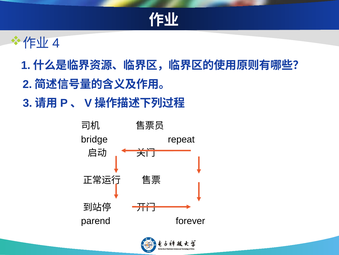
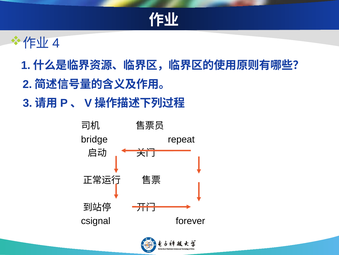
parend: parend -> csignal
